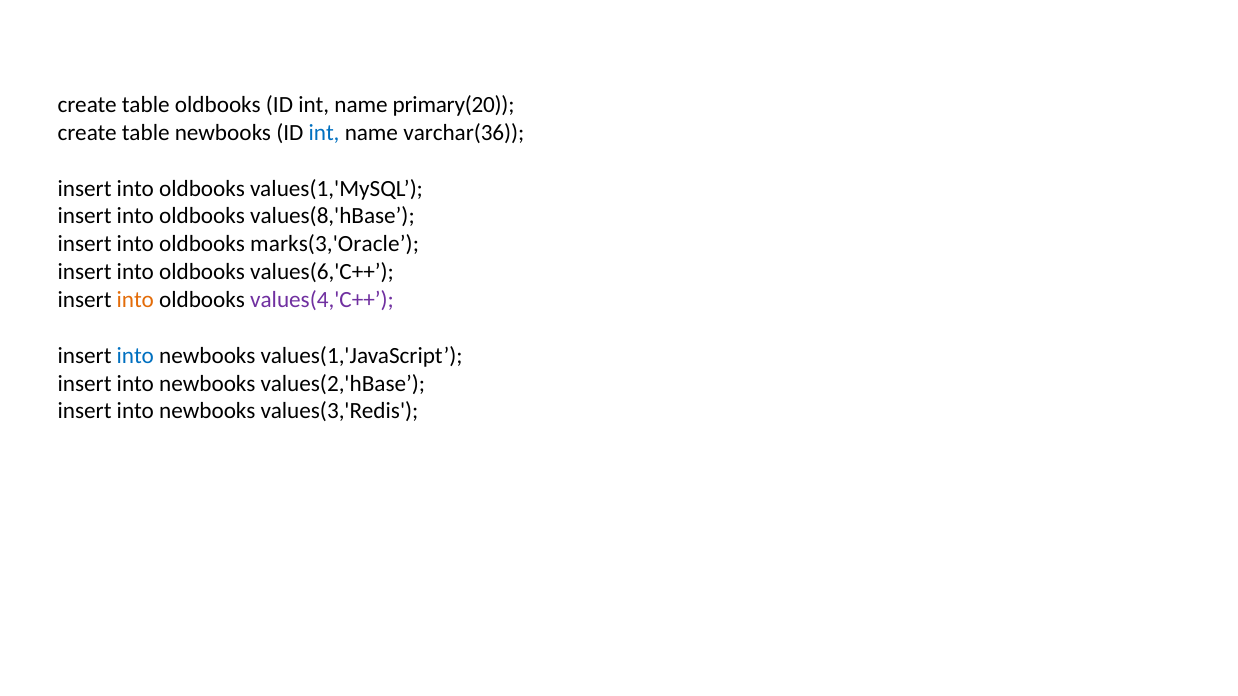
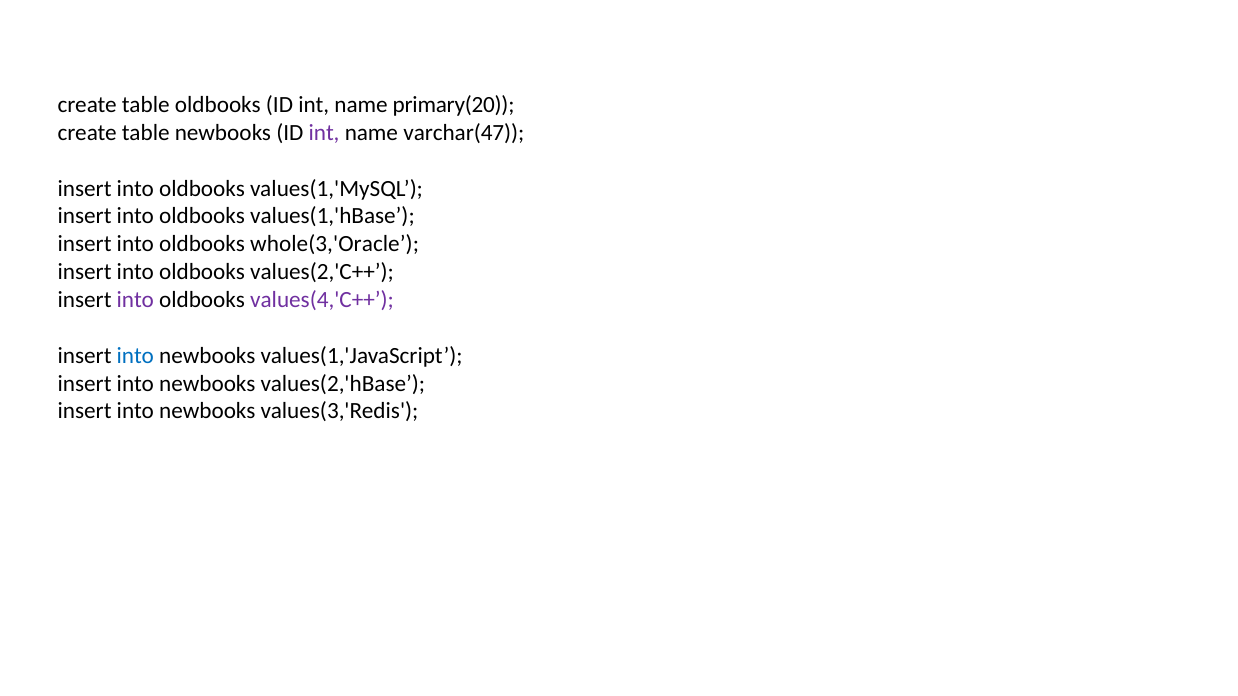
int at (324, 133) colour: blue -> purple
varchar(36: varchar(36 -> varchar(47
values(8,'hBase: values(8,'hBase -> values(1,'hBase
marks(3,'Oracle: marks(3,'Oracle -> whole(3,'Oracle
values(6,'C++: values(6,'C++ -> values(2,'C++
into at (135, 300) colour: orange -> purple
